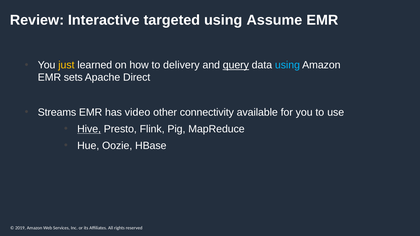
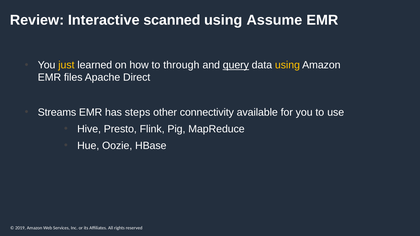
targeted: targeted -> scanned
delivery: delivery -> through
using at (287, 65) colour: light blue -> yellow
sets: sets -> files
video: video -> steps
Hive underline: present -> none
